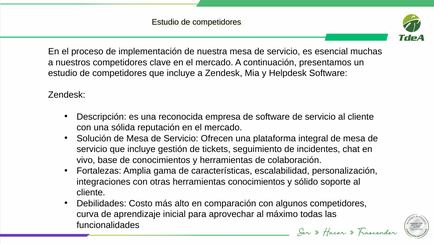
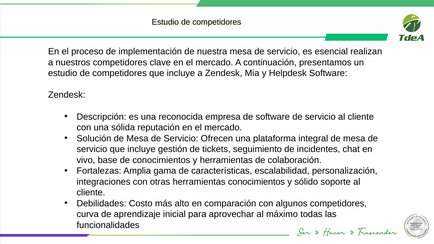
muchas: muchas -> realizan
